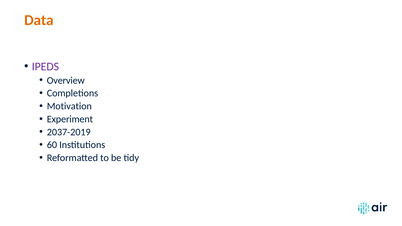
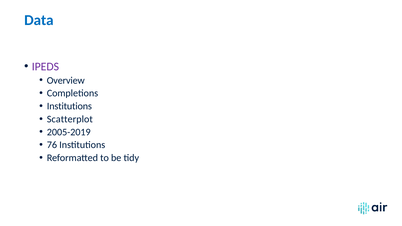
Data colour: orange -> blue
Motivation at (69, 106): Motivation -> Institutions
Experiment: Experiment -> Scatterplot
2037-2019: 2037-2019 -> 2005-2019
60: 60 -> 76
